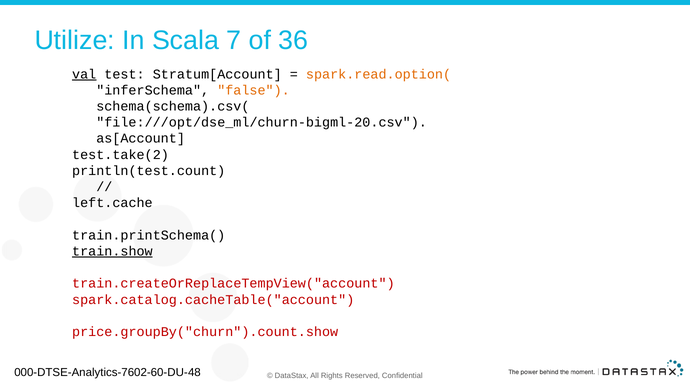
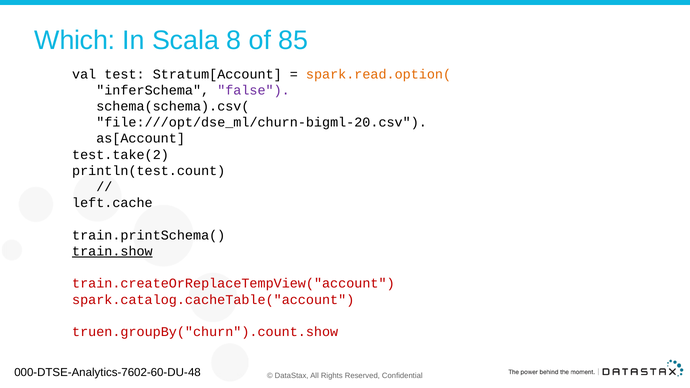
Utilize: Utilize -> Which
7: 7 -> 8
36: 36 -> 85
val underline: present -> none
false colour: orange -> purple
price.groupBy("churn").count.show: price.groupBy("churn").count.show -> truen.groupBy("churn").count.show
